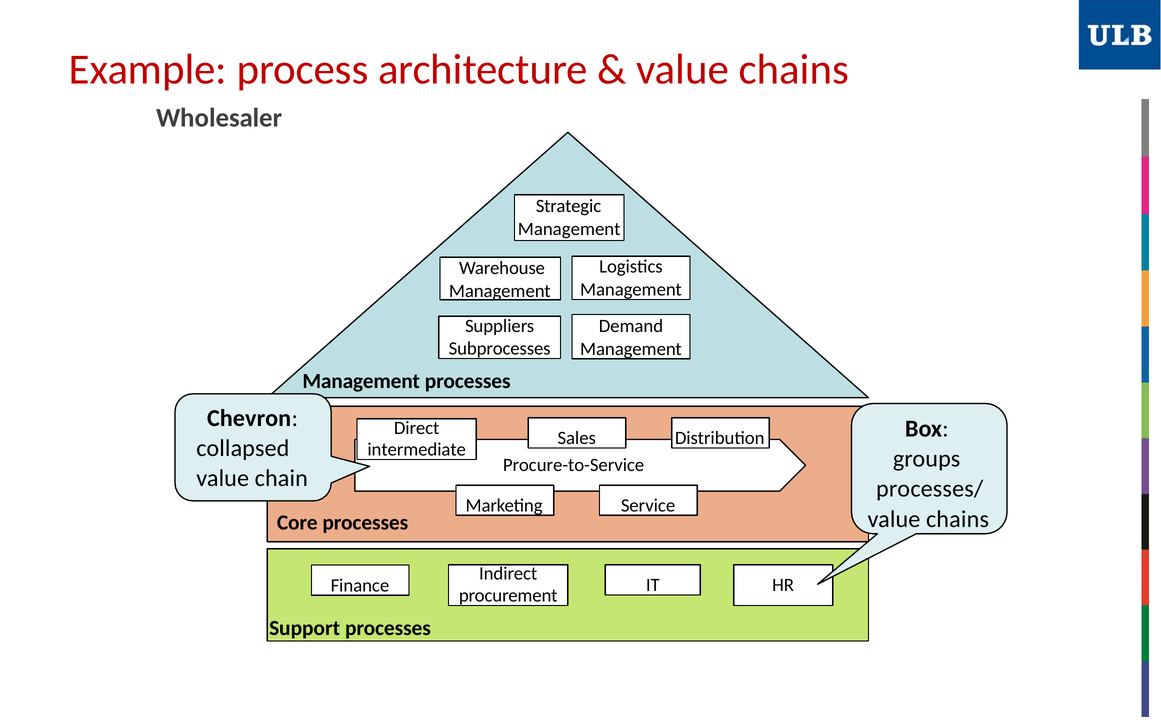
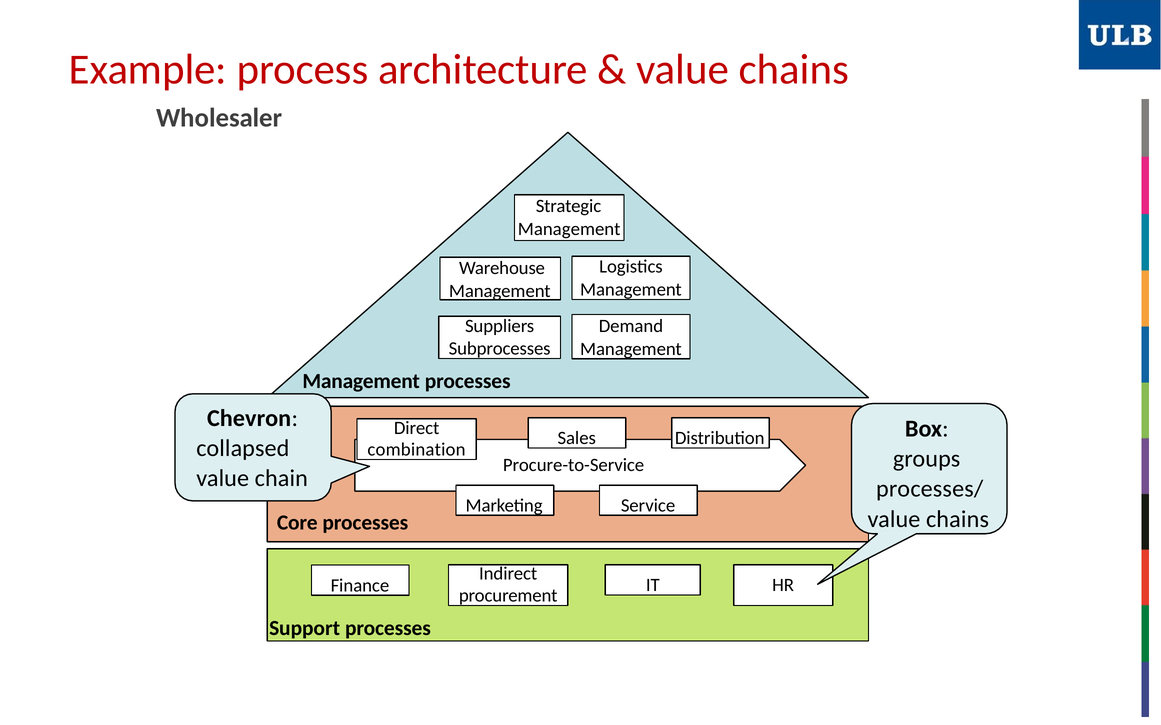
intermediate: intermediate -> combination
